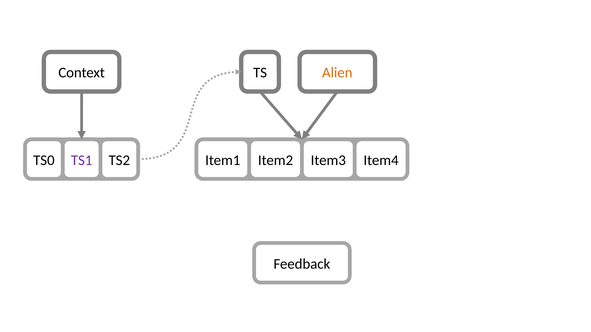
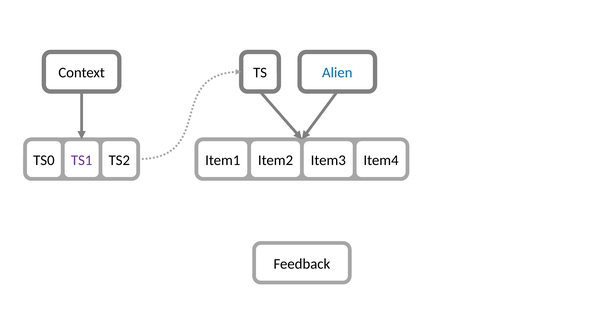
Alien colour: orange -> blue
